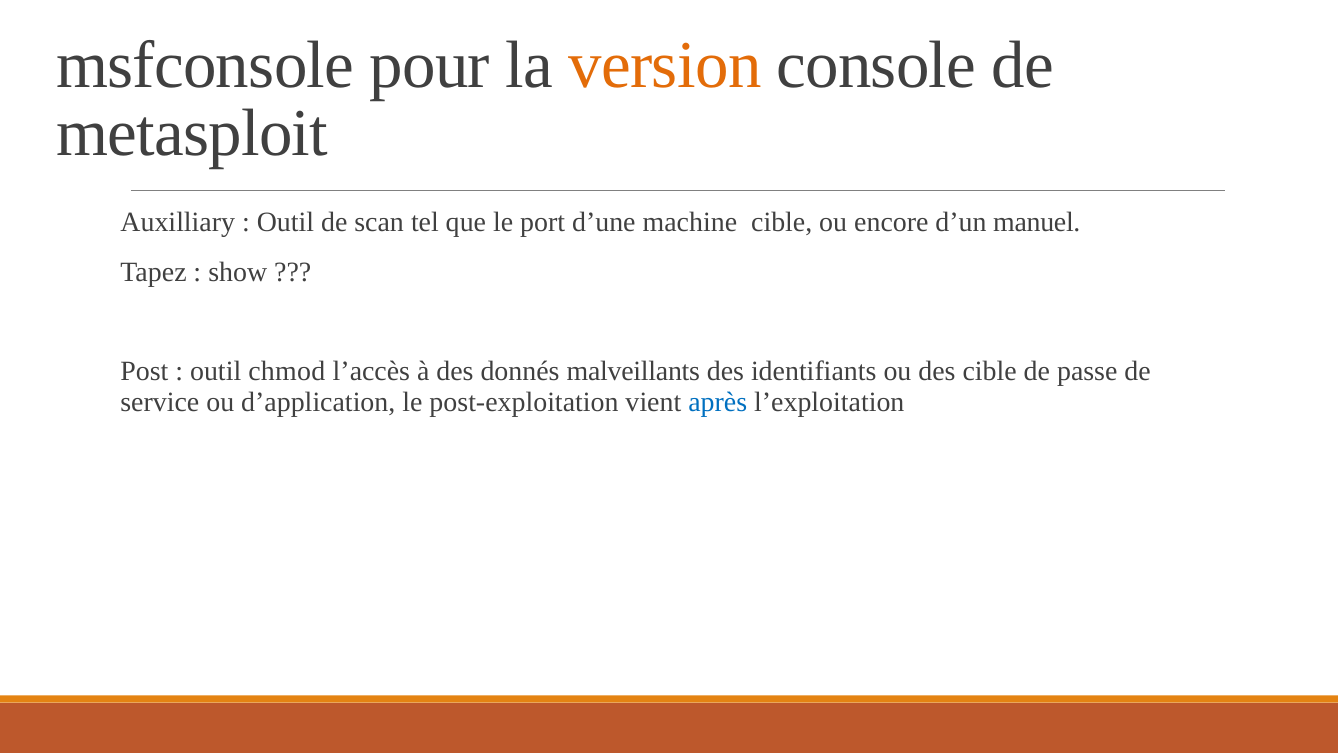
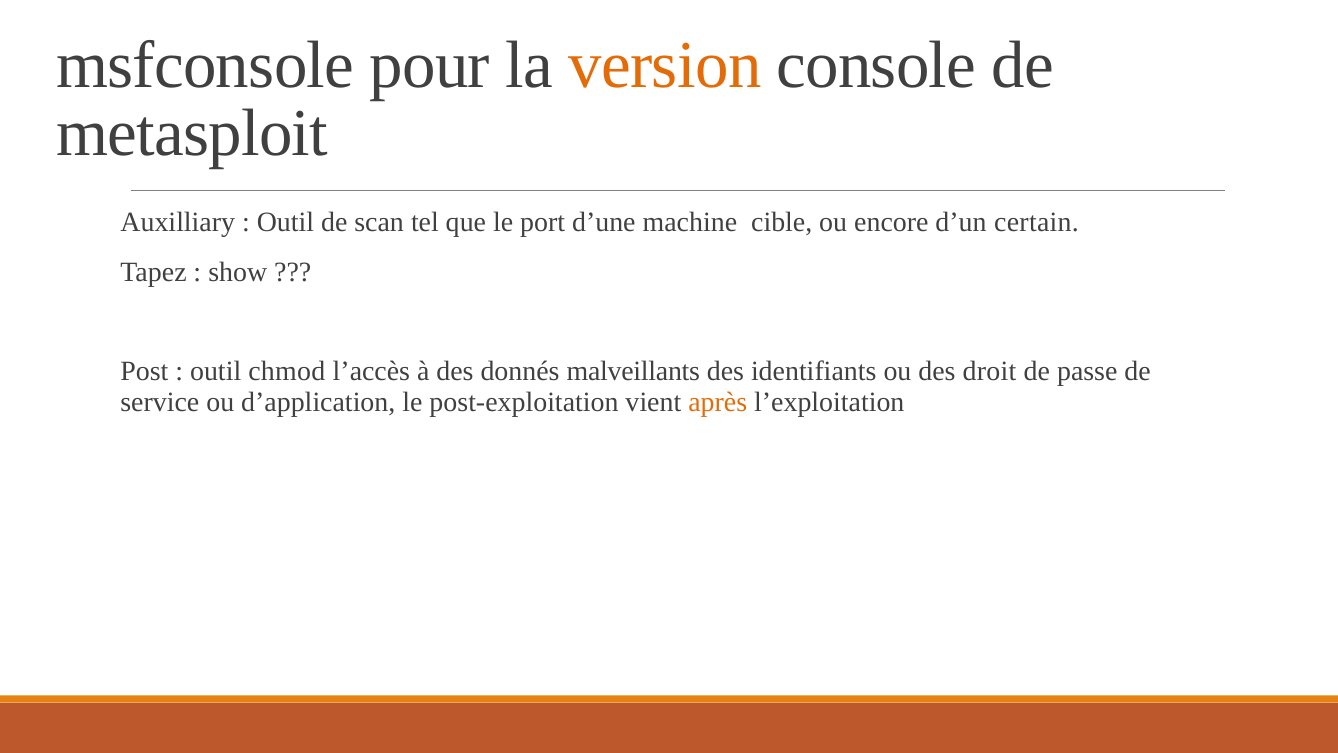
manuel: manuel -> certain
des cible: cible -> droit
après colour: blue -> orange
